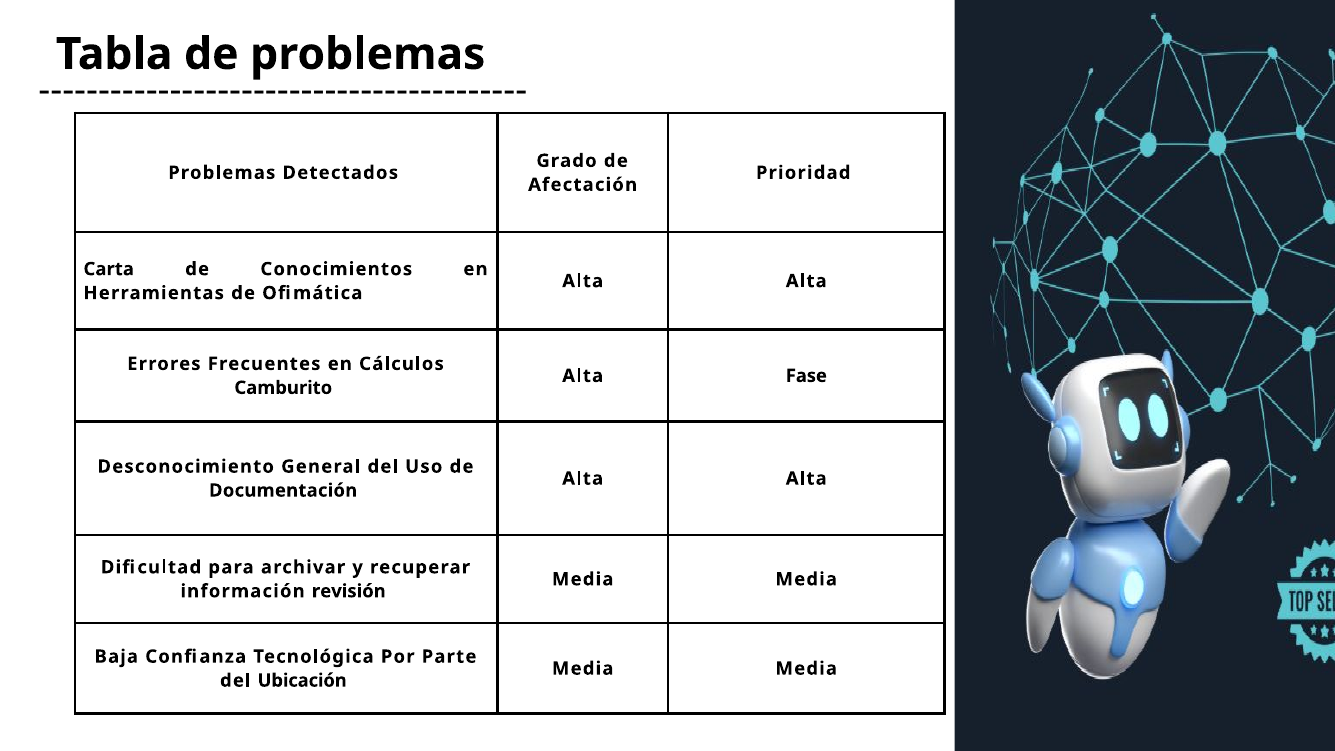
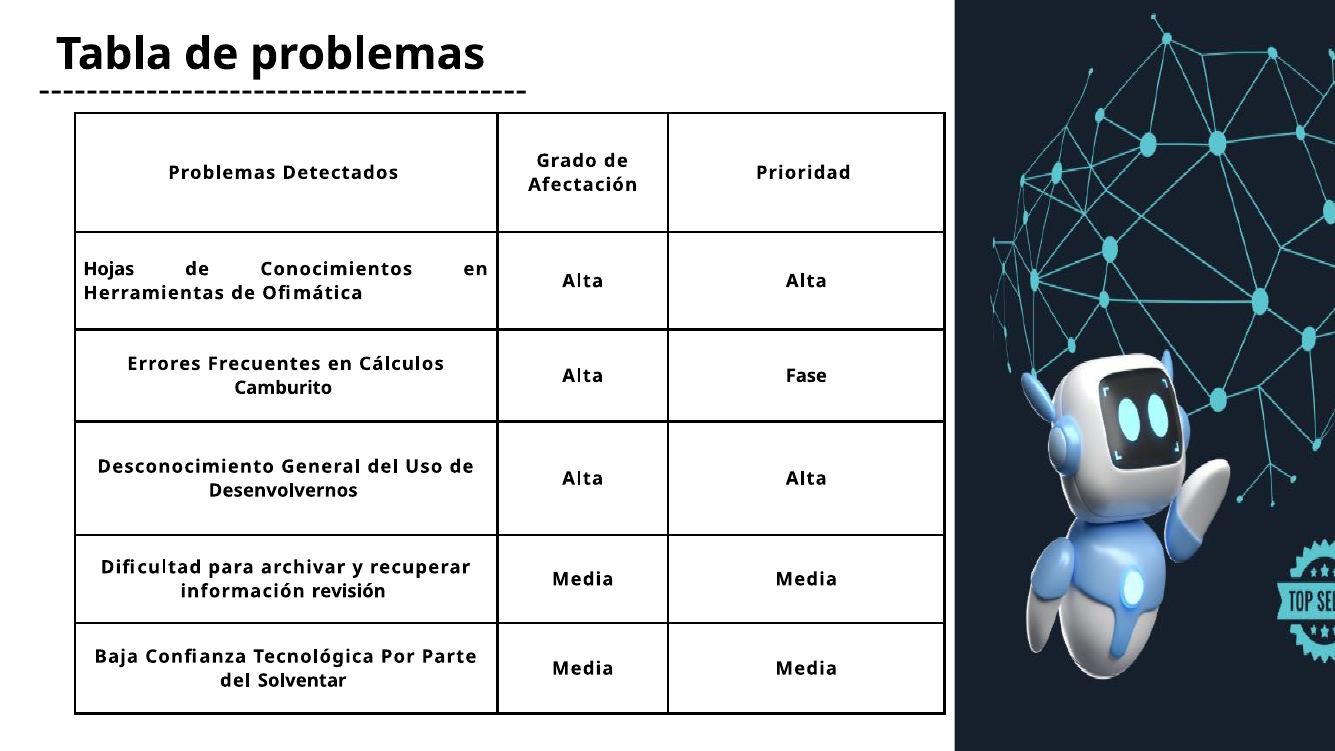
Carta: Carta -> Hojas
Documentación: Documentación -> Desenvolvernos
Ubicación: Ubicación -> Solventar
